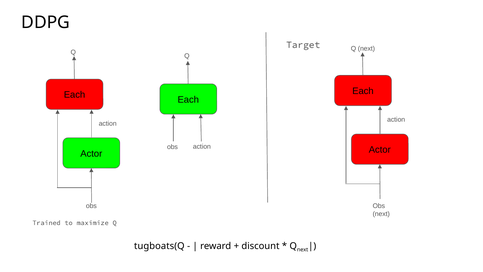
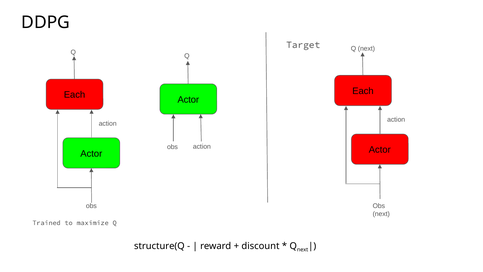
Each at (188, 100): Each -> Actor
tugboats(Q: tugboats(Q -> structure(Q
